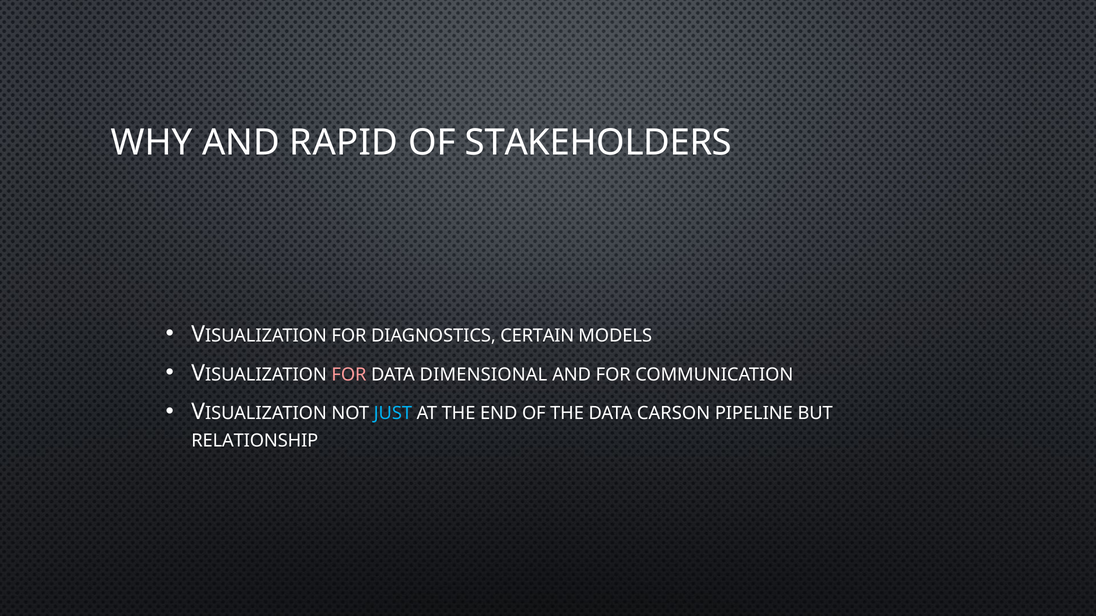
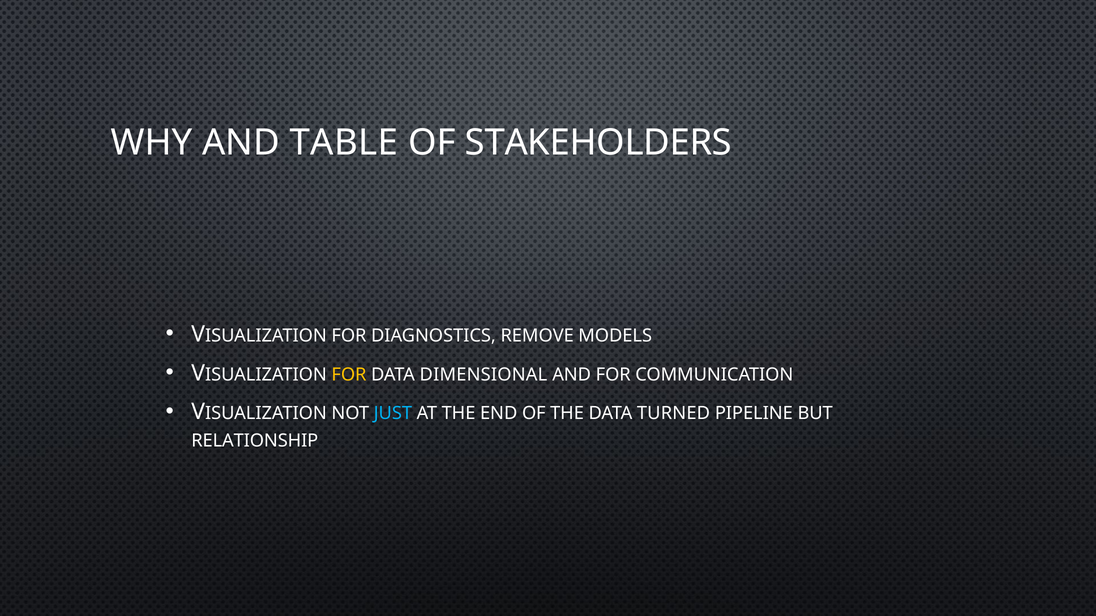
RAPID: RAPID -> TABLE
CERTAIN: CERTAIN -> REMOVE
FOR at (349, 375) colour: pink -> yellow
CARSON: CARSON -> TURNED
